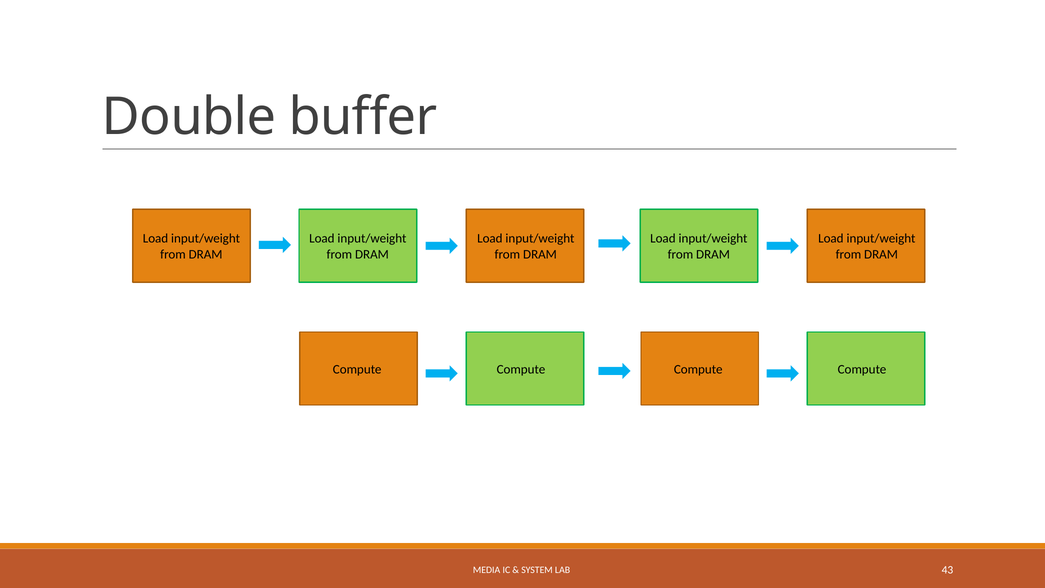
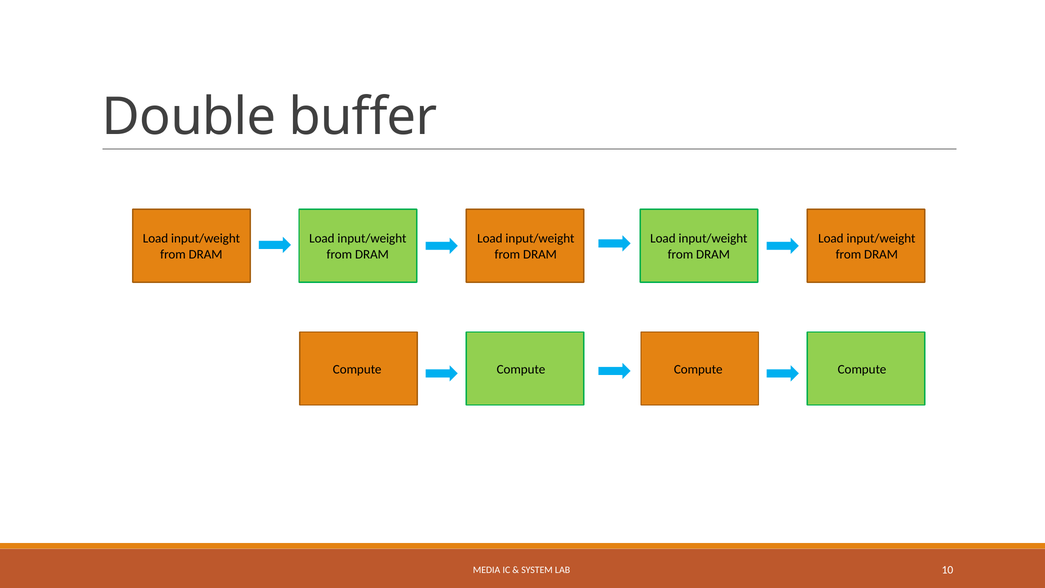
43: 43 -> 10
